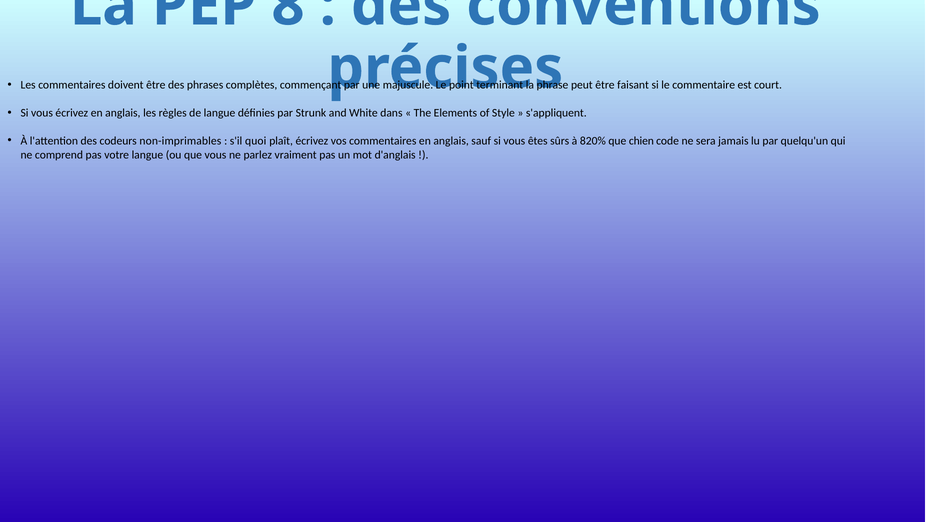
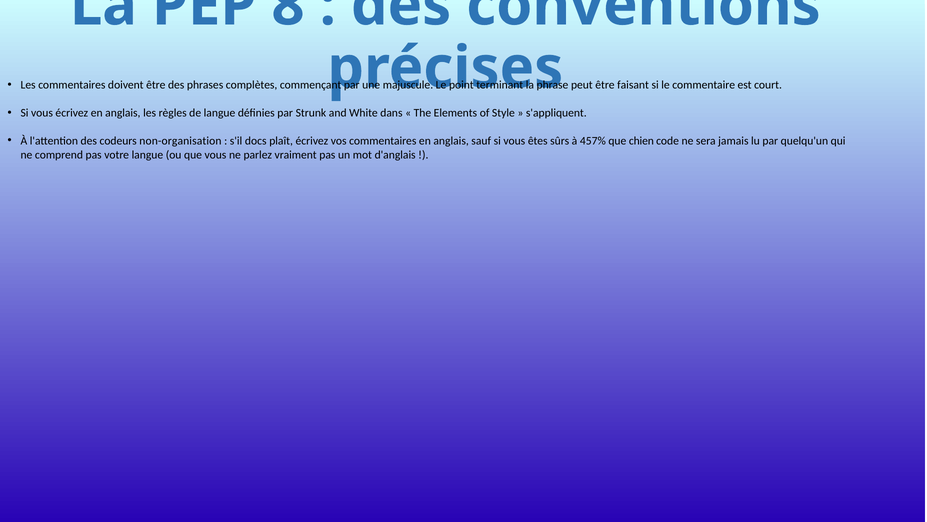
non-imprimables: non-imprimables -> non-organisation
quoi: quoi -> docs
820%: 820% -> 457%
